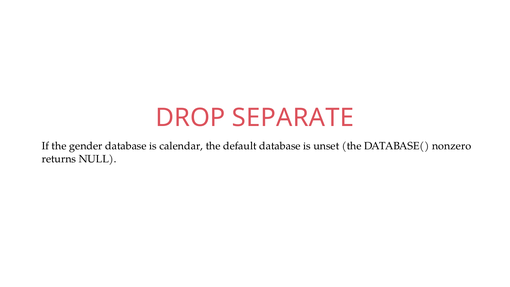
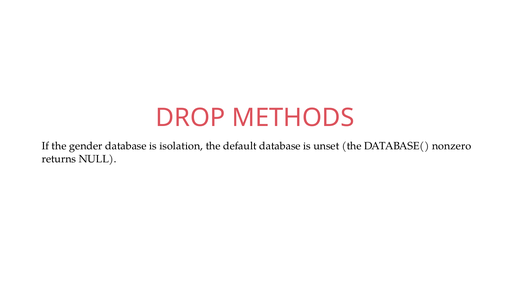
SEPARATE: SEPARATE -> METHODS
calendar: calendar -> isolation
